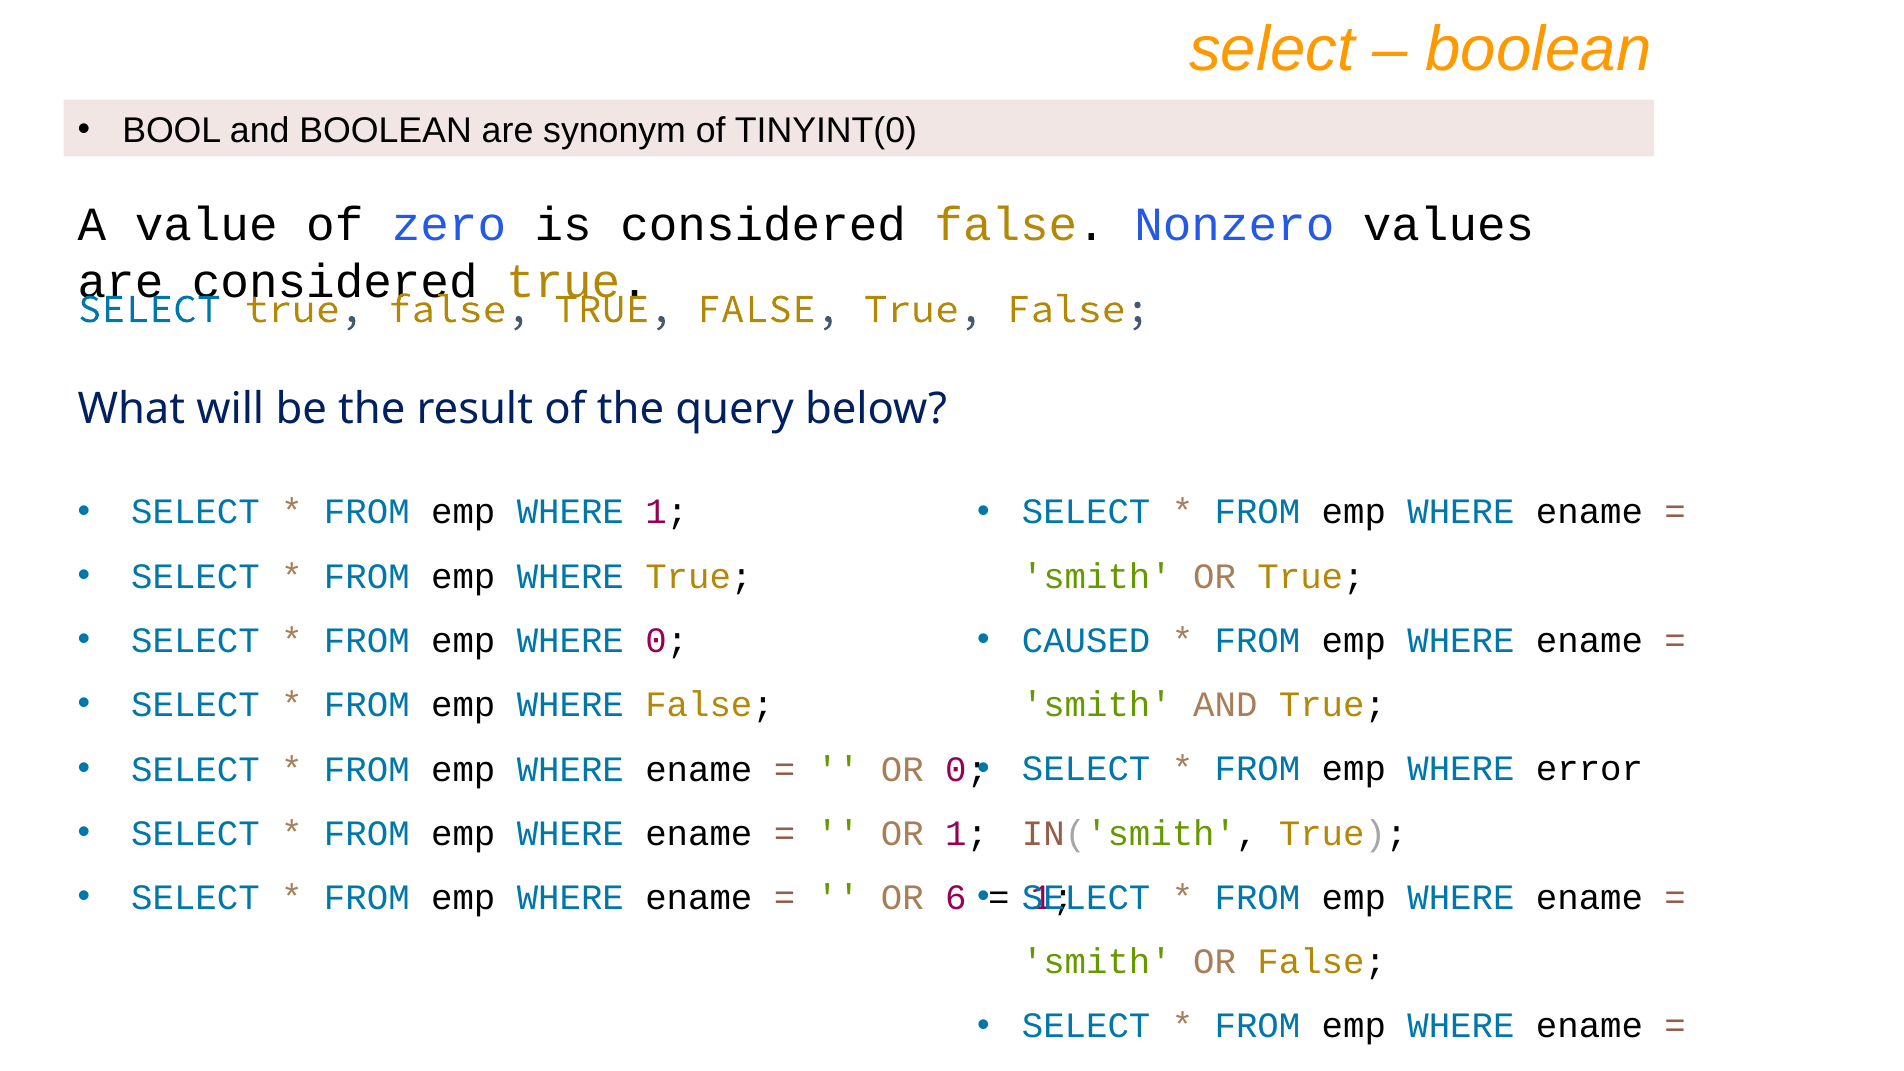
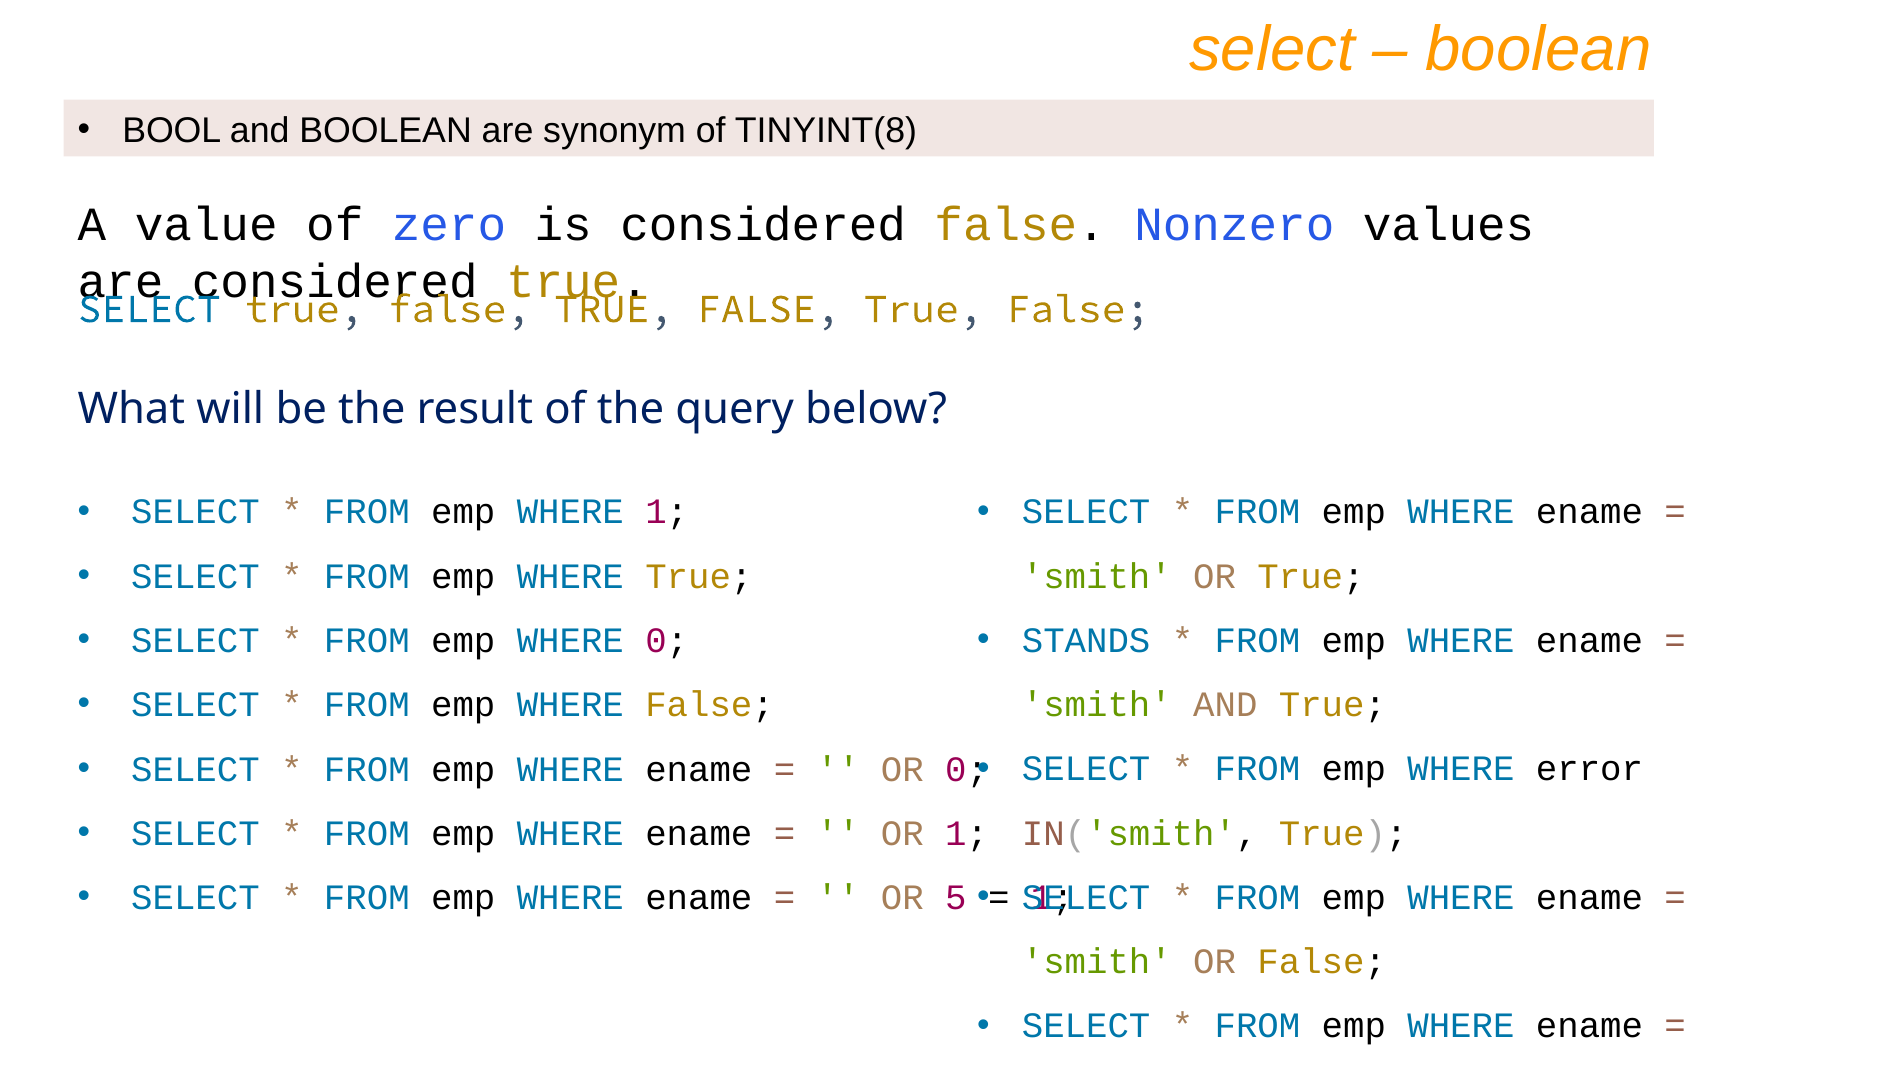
TINYINT(0: TINYINT(0 -> TINYINT(8
CAUSED: CAUSED -> STANDS
6: 6 -> 5
